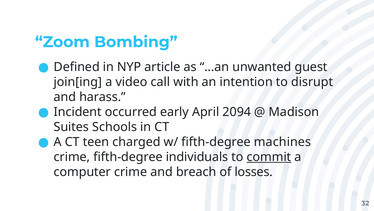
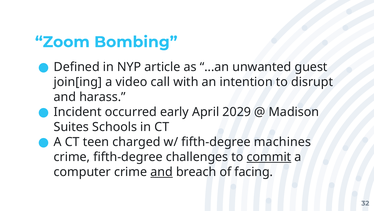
2094: 2094 -> 2029
individuals: individuals -> challenges
and at (162, 172) underline: none -> present
losses: losses -> facing
